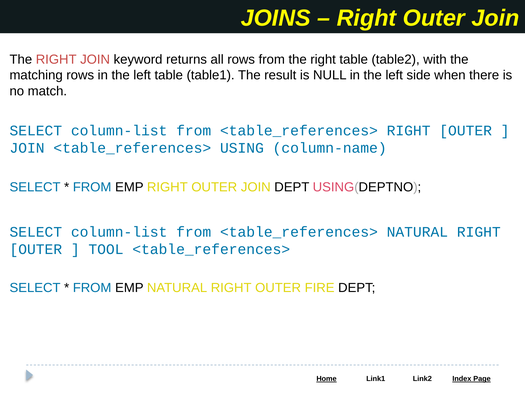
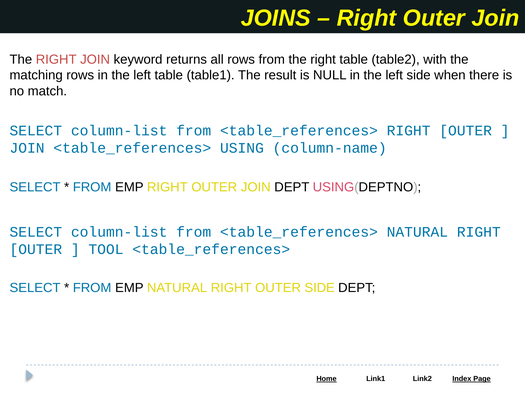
OUTER FIRE: FIRE -> SIDE
